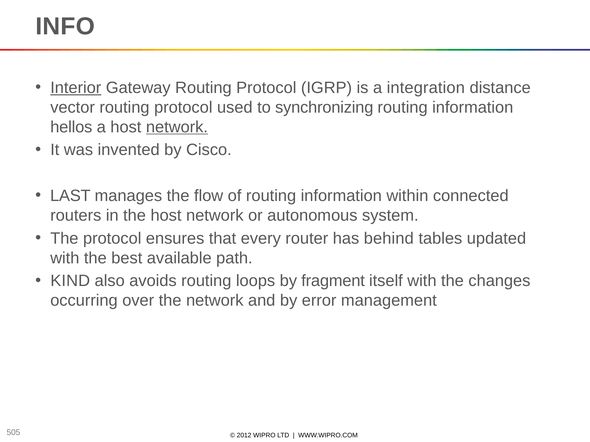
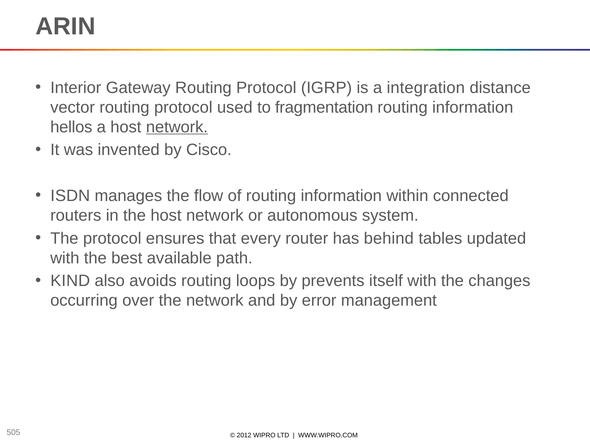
INFO: INFO -> ARIN
Interior underline: present -> none
synchronizing: synchronizing -> fragmentation
LAST: LAST -> ISDN
fragment: fragment -> prevents
